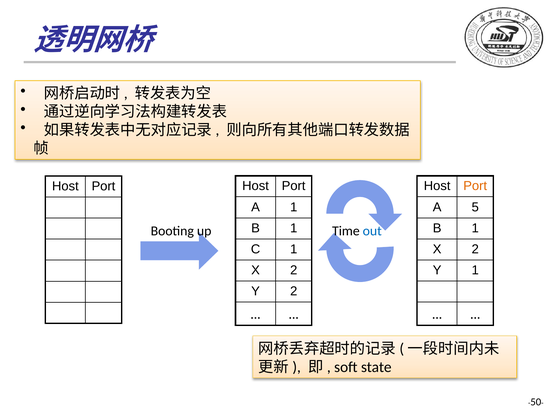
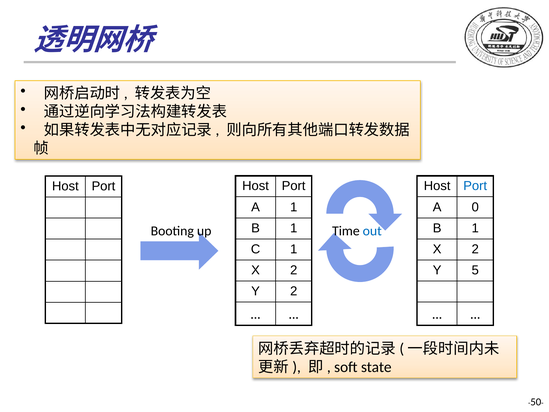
Port at (475, 186) colour: orange -> blue
5: 5 -> 0
Y 1: 1 -> 5
